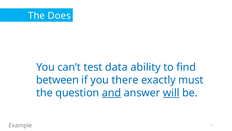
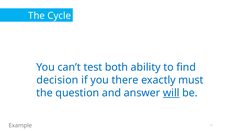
Does: Does -> Cycle
data: data -> both
between: between -> decision
and underline: present -> none
